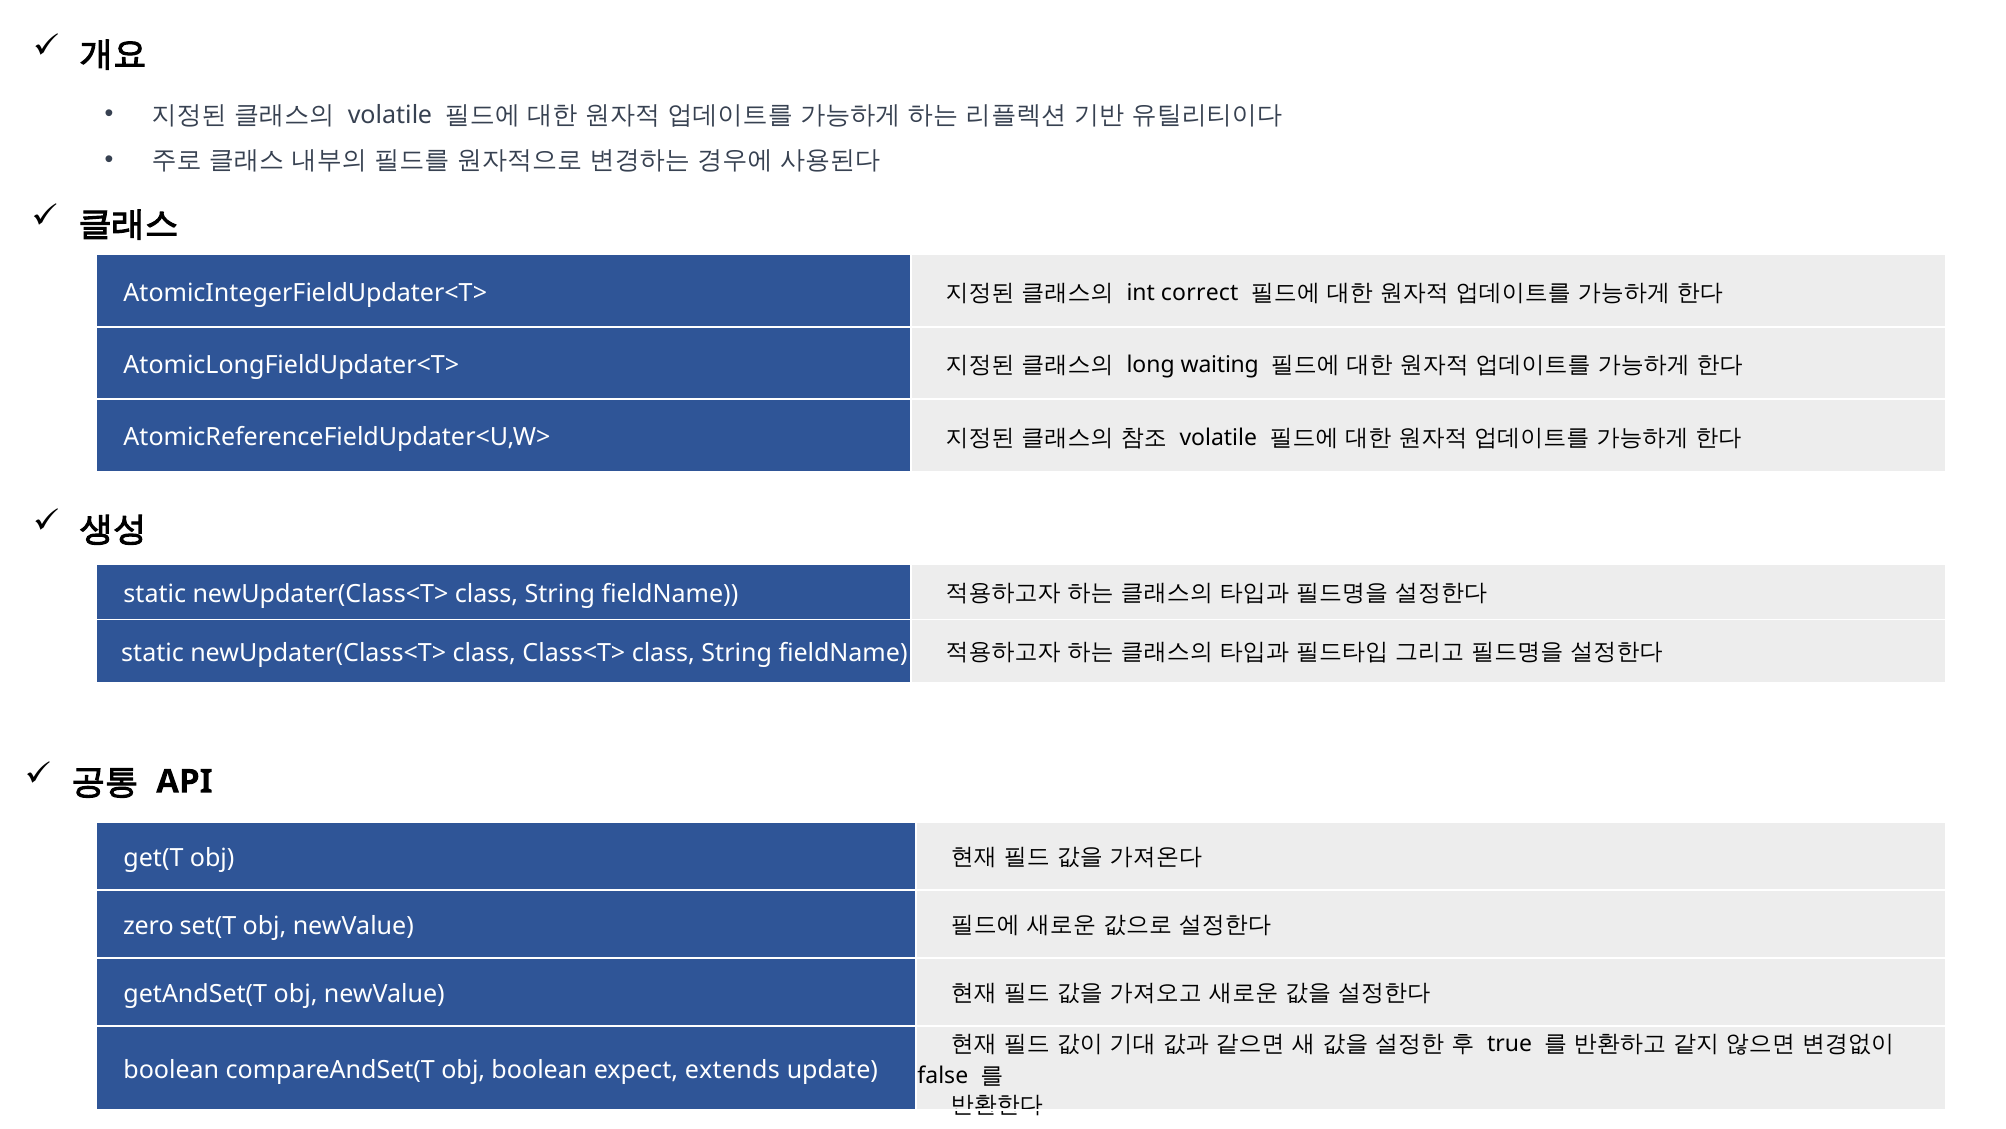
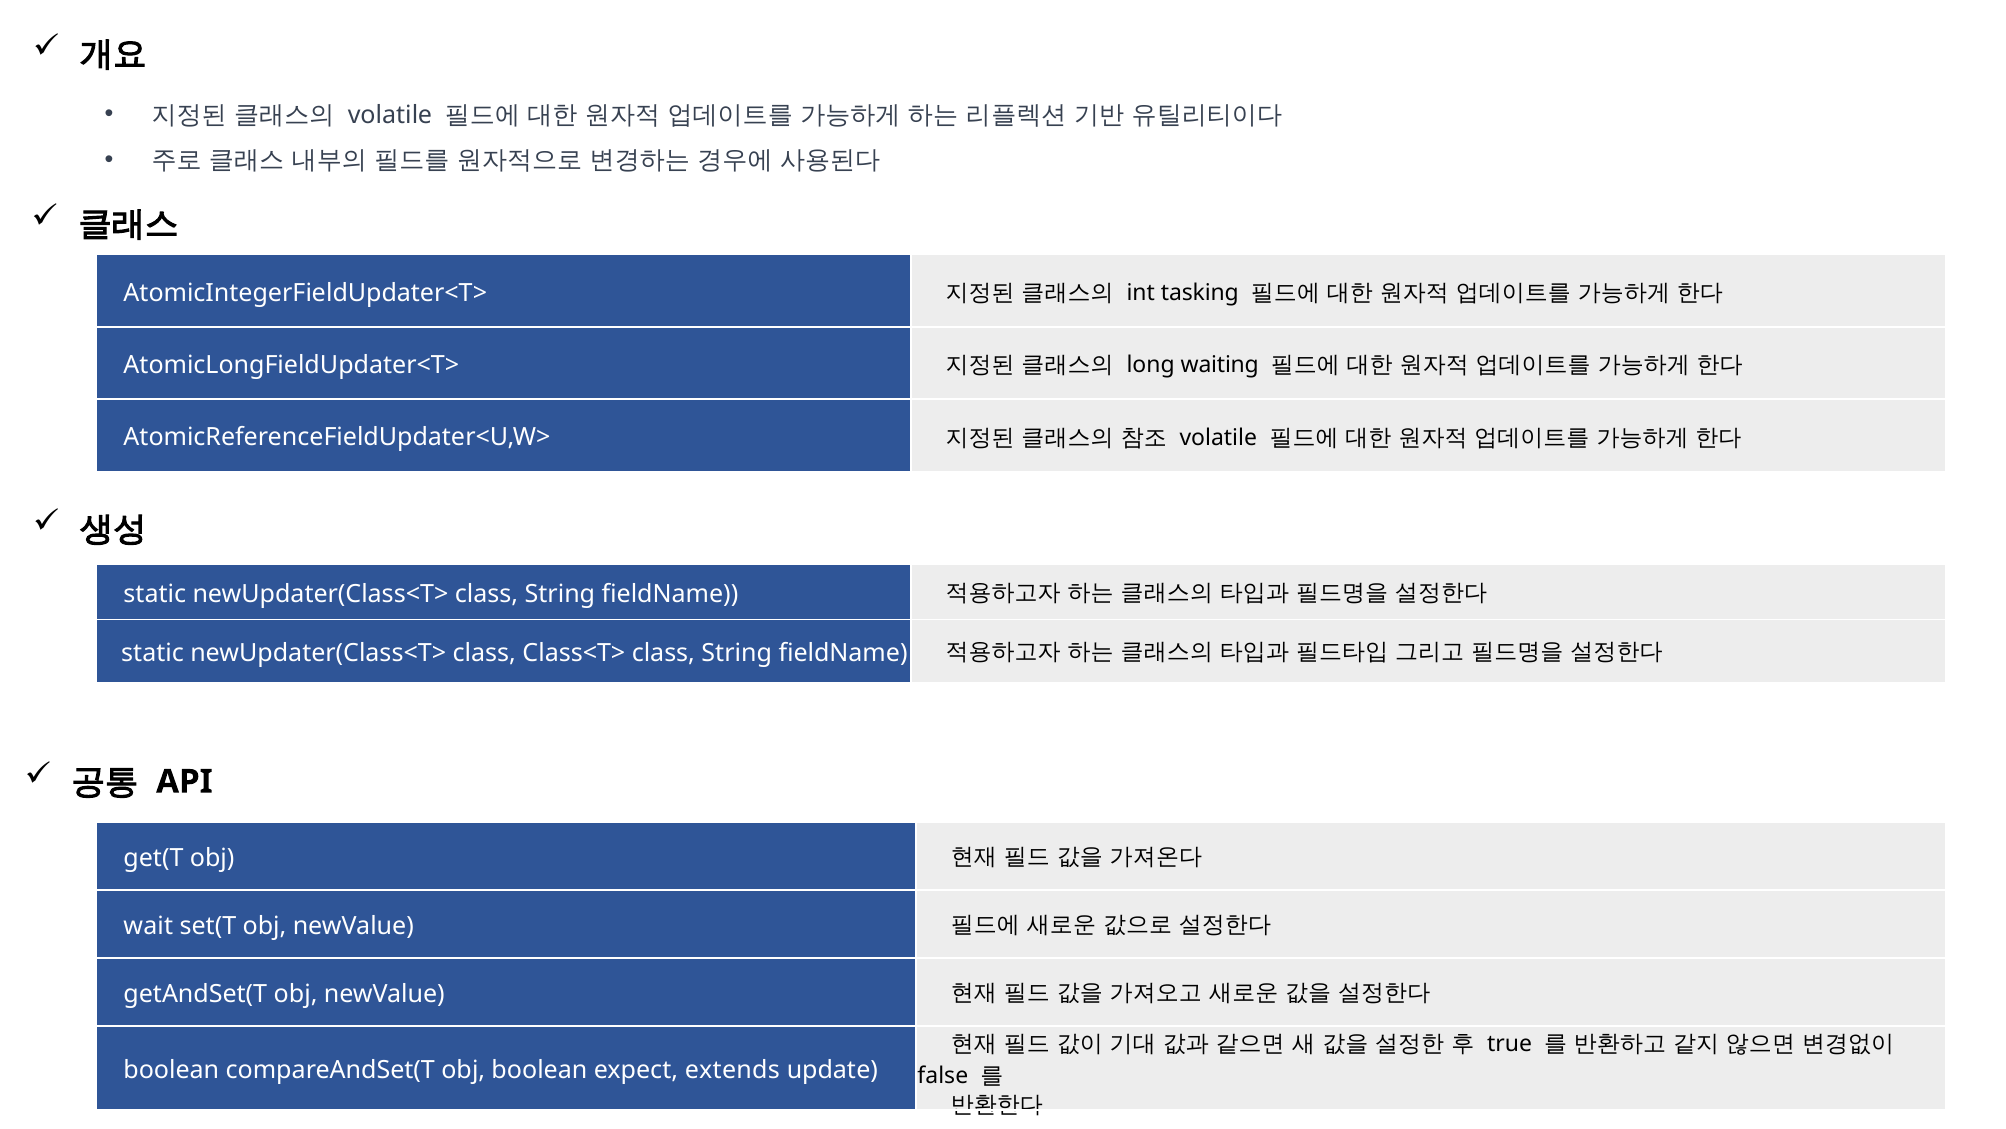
correct: correct -> tasking
zero: zero -> wait
